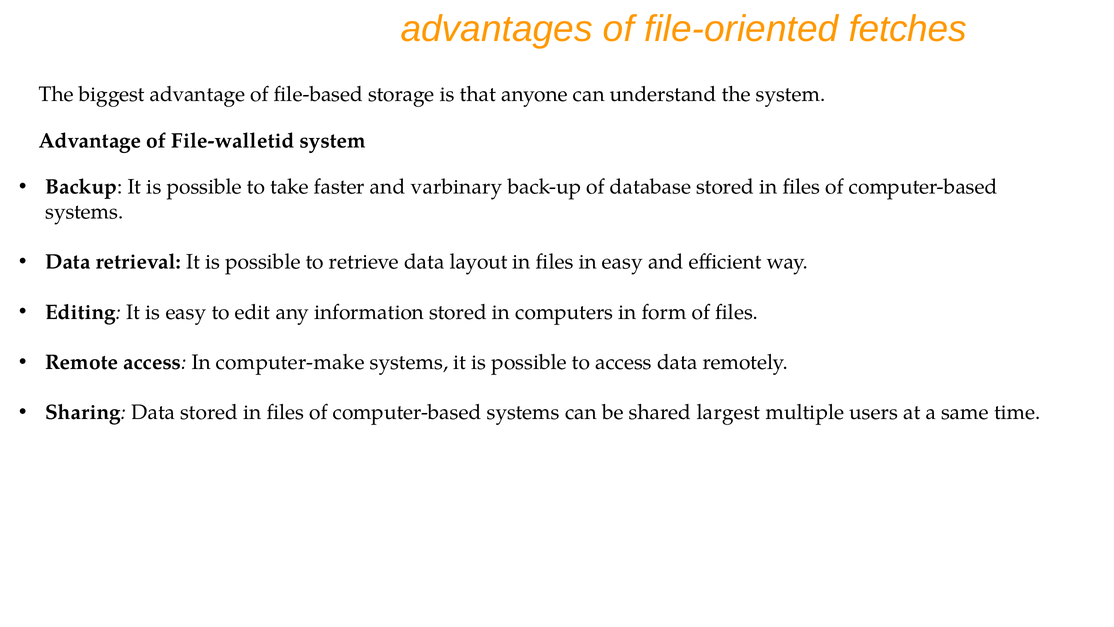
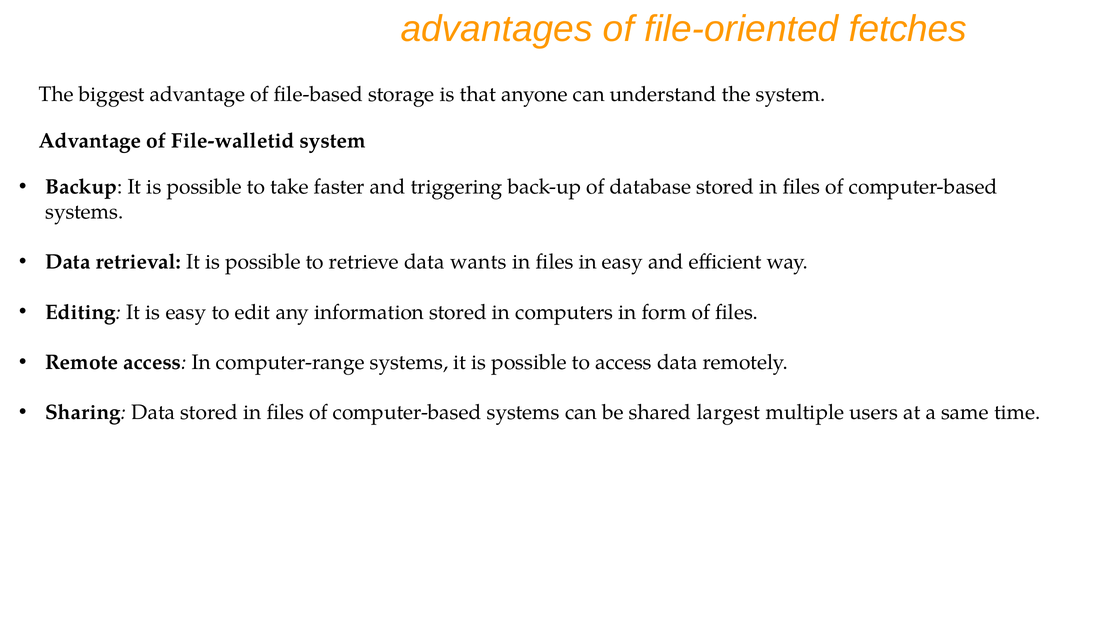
varbinary: varbinary -> triggering
layout: layout -> wants
computer-make: computer-make -> computer-range
